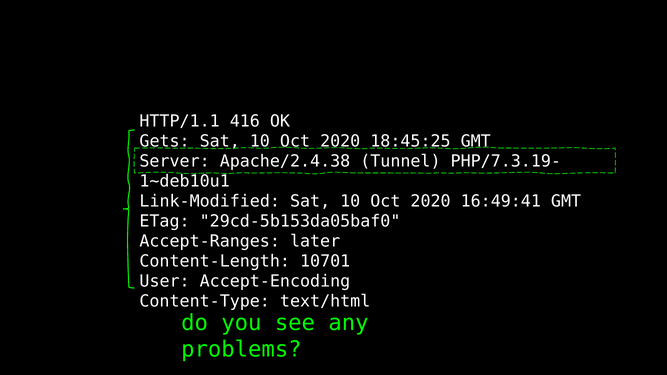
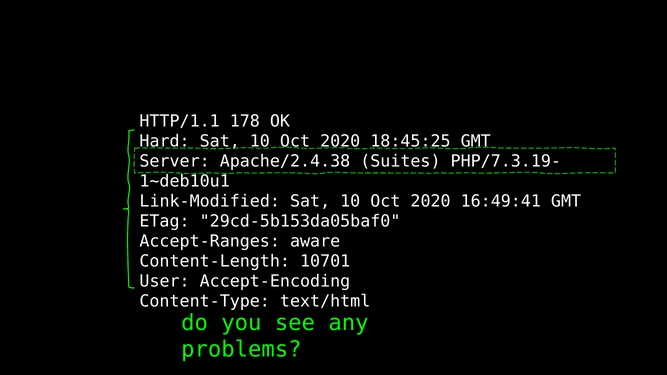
416: 416 -> 178
Gets: Gets -> Hard
Tunnel: Tunnel -> Suites
later: later -> aware
